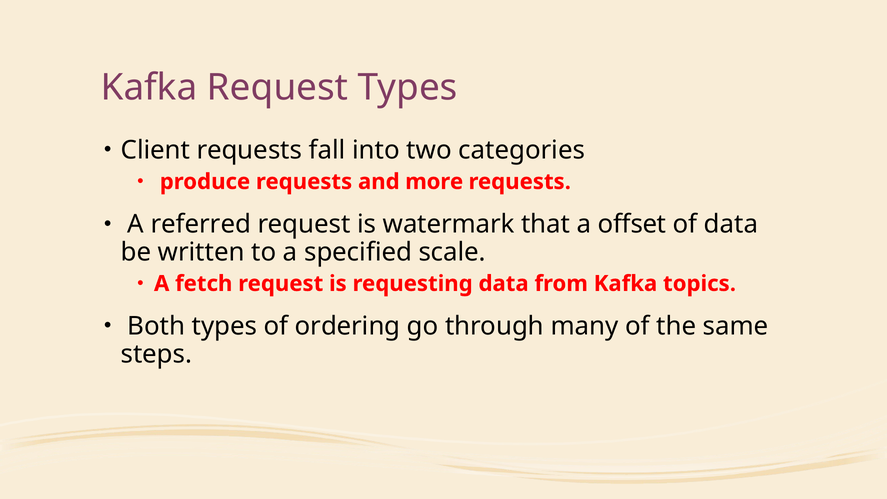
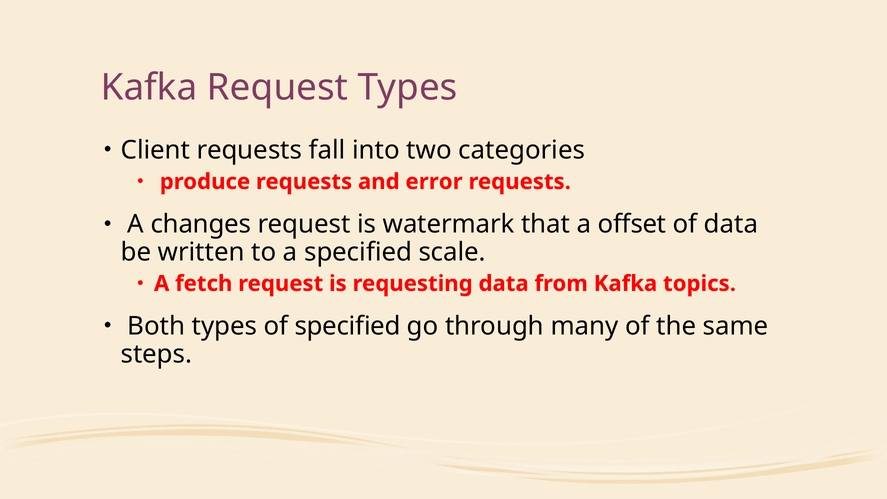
more: more -> error
referred: referred -> changes
of ordering: ordering -> specified
